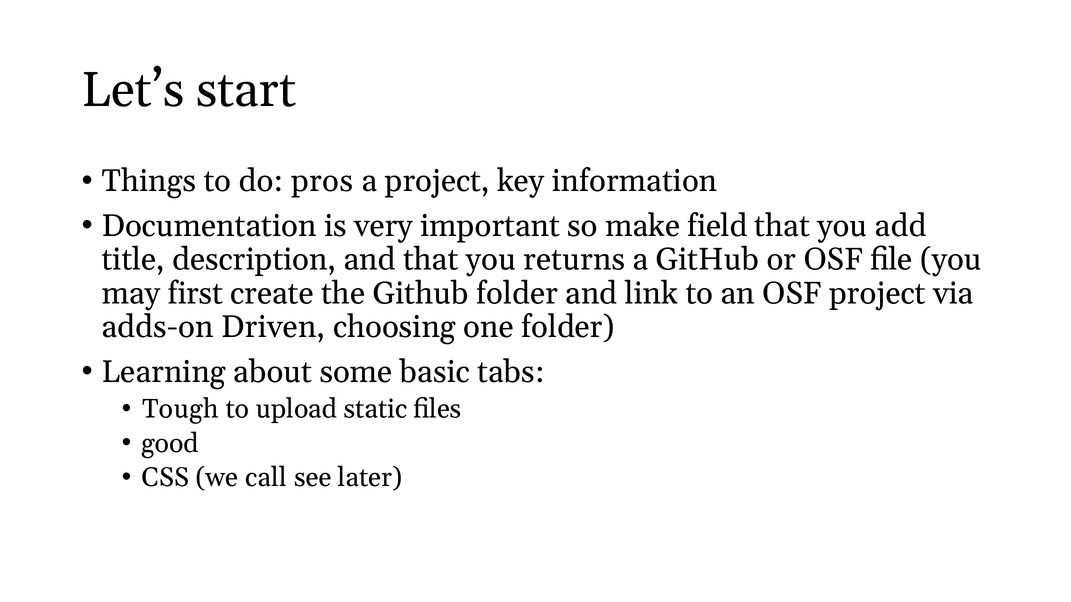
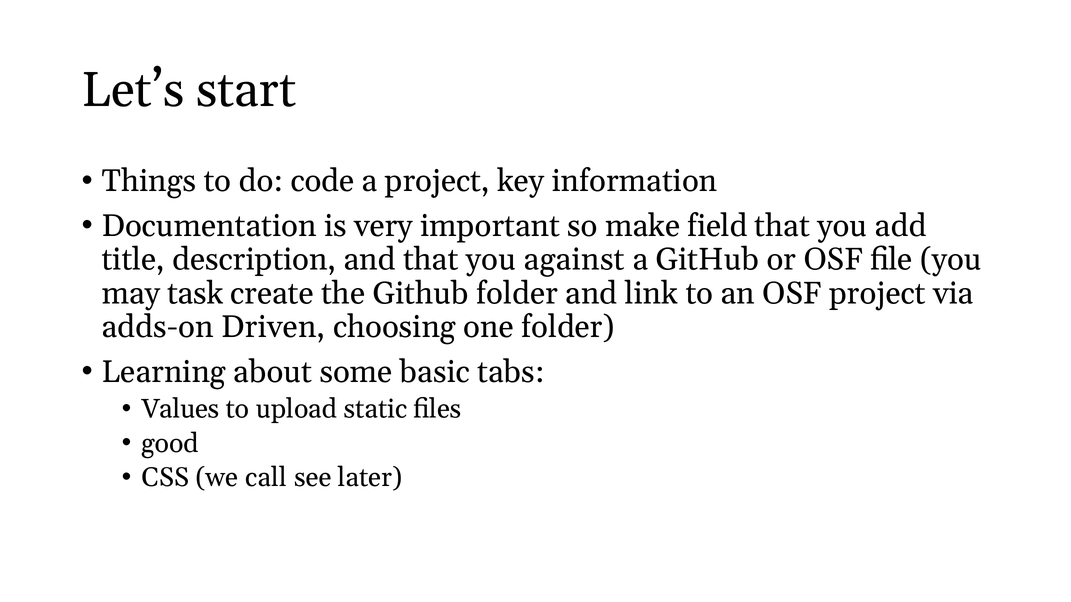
pros: pros -> code
returns: returns -> against
first: first -> task
Tough: Tough -> Values
